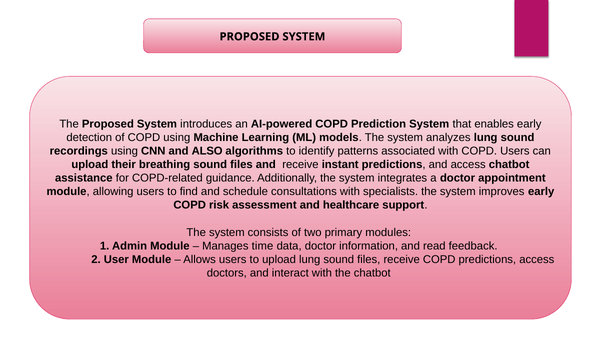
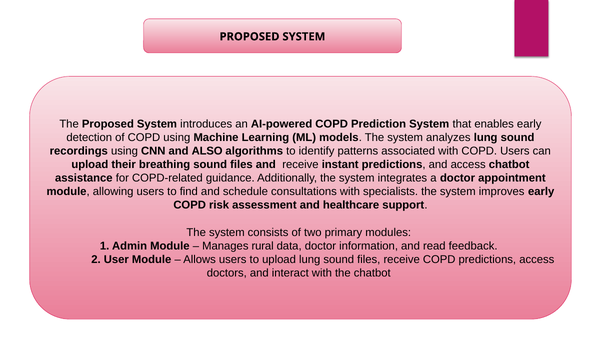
time: time -> rural
